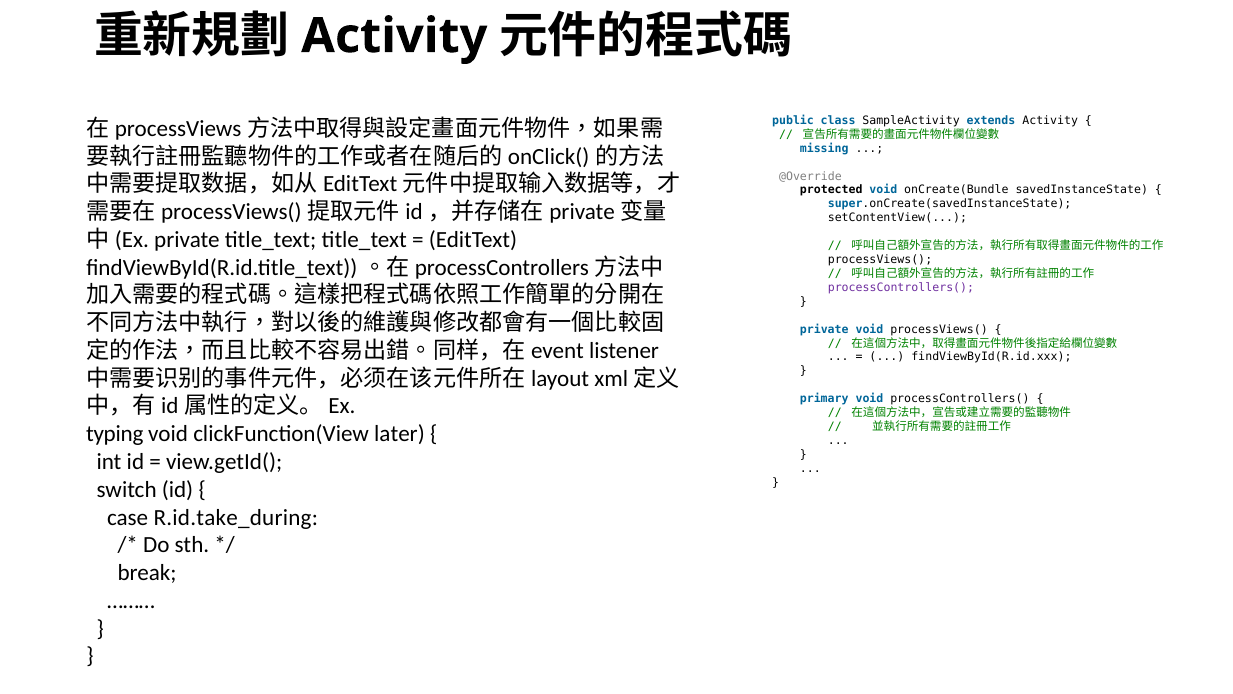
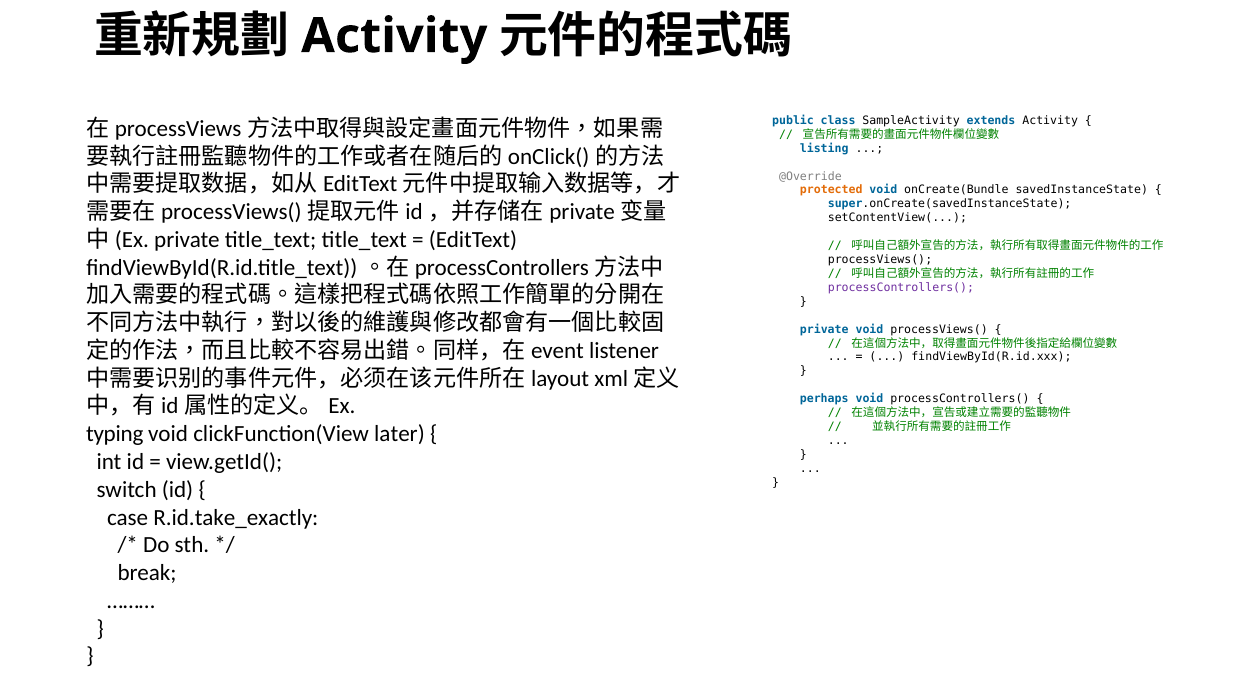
missing: missing -> listing
protected colour: black -> orange
primary: primary -> perhaps
R.id.take_during: R.id.take_during -> R.id.take_exactly
